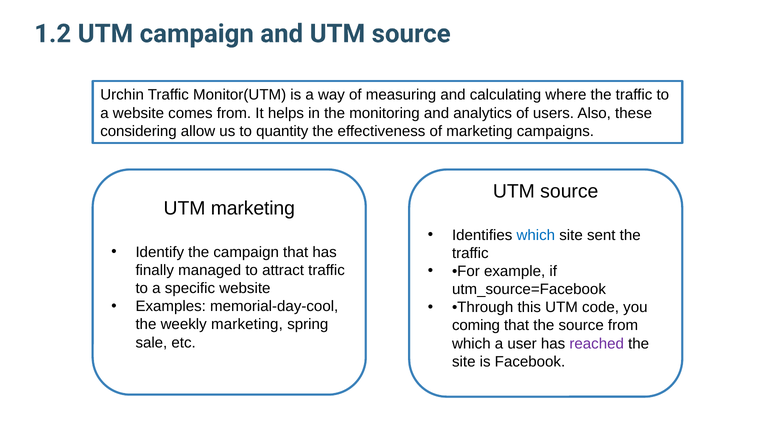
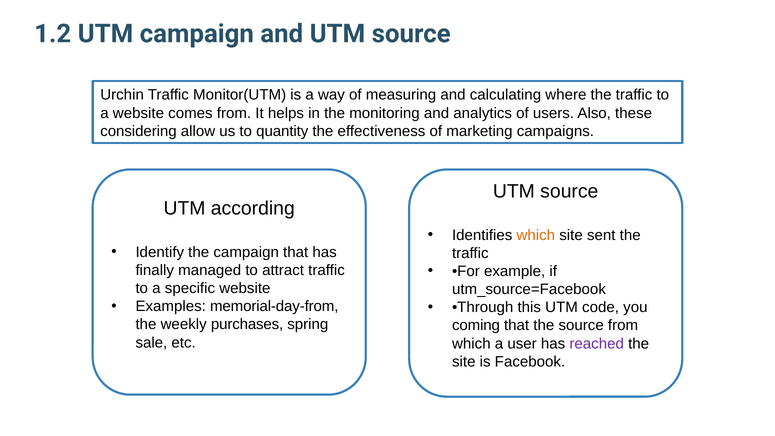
UTM marketing: marketing -> according
which at (536, 235) colour: blue -> orange
memorial-day-cool: memorial-day-cool -> memorial-day-from
weekly marketing: marketing -> purchases
